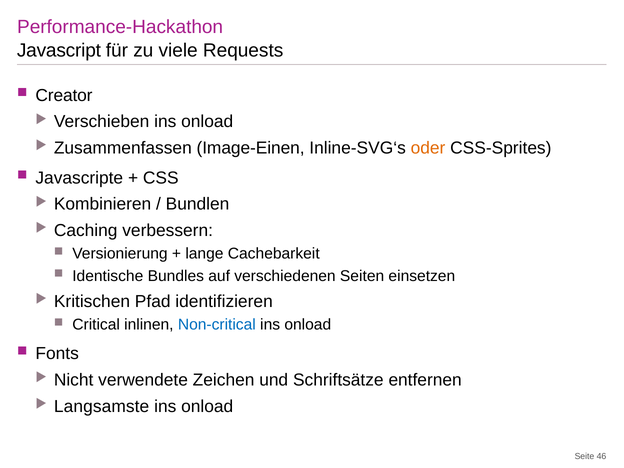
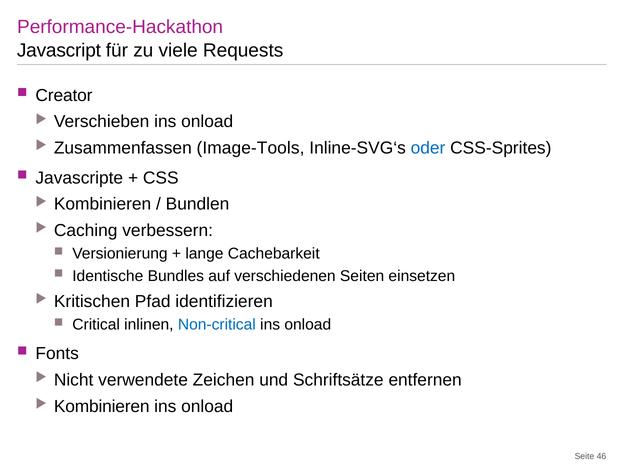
Image-Einen: Image-Einen -> Image-Tools
oder colour: orange -> blue
Langsamste at (102, 406): Langsamste -> Kombinieren
